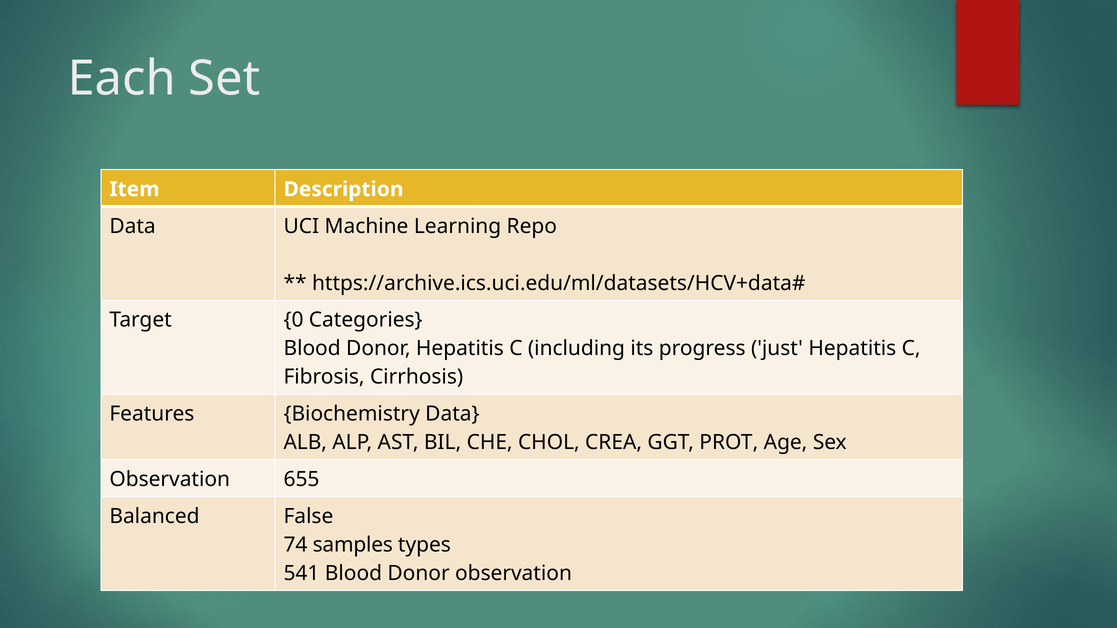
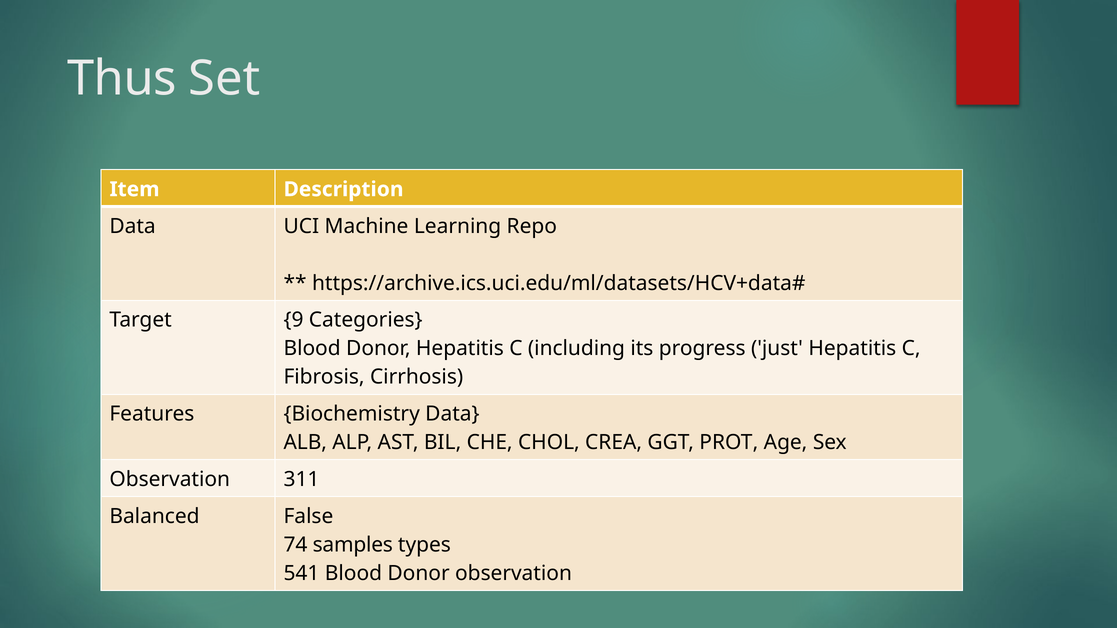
Each: Each -> Thus
0: 0 -> 9
655: 655 -> 311
